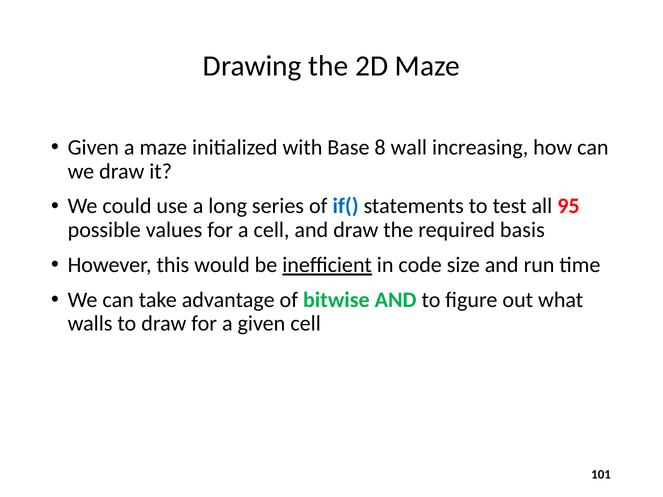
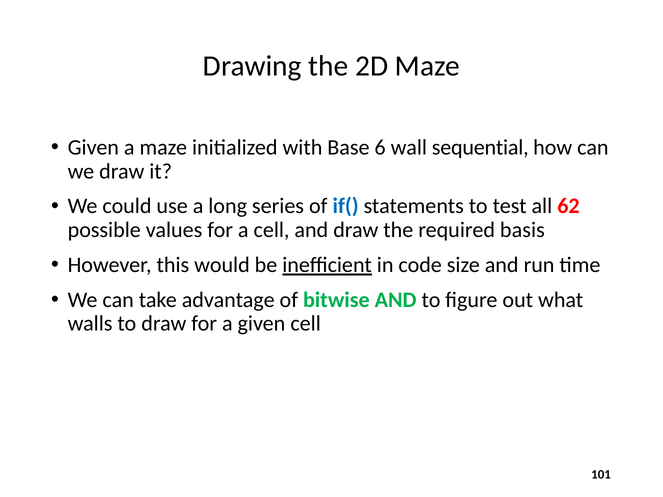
8: 8 -> 6
increasing: increasing -> sequential
95: 95 -> 62
